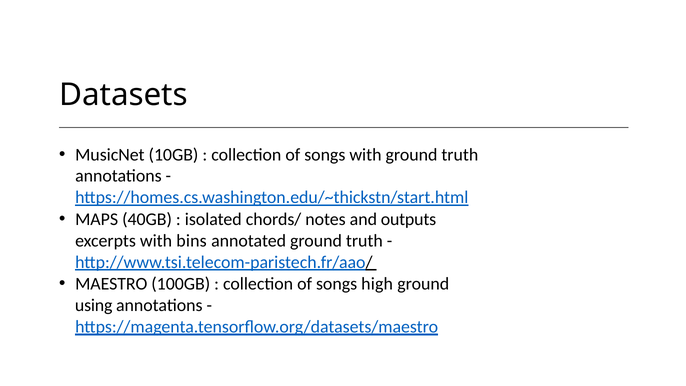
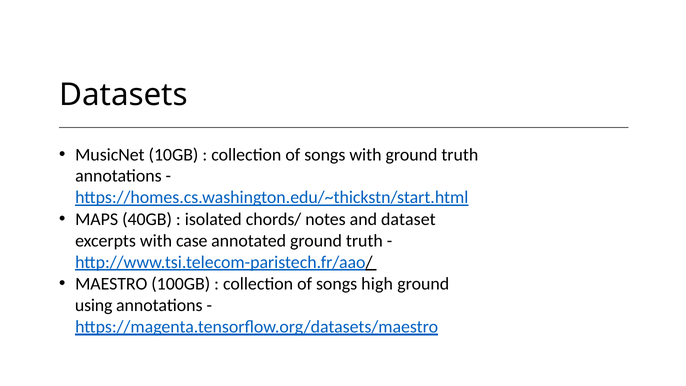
outputs: outputs -> dataset
bins: bins -> case
